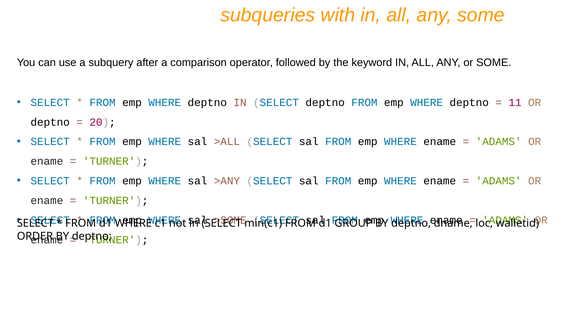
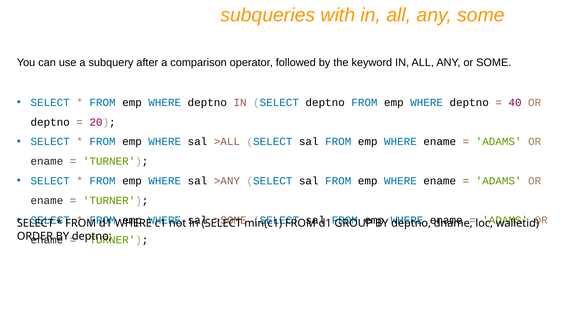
11: 11 -> 40
